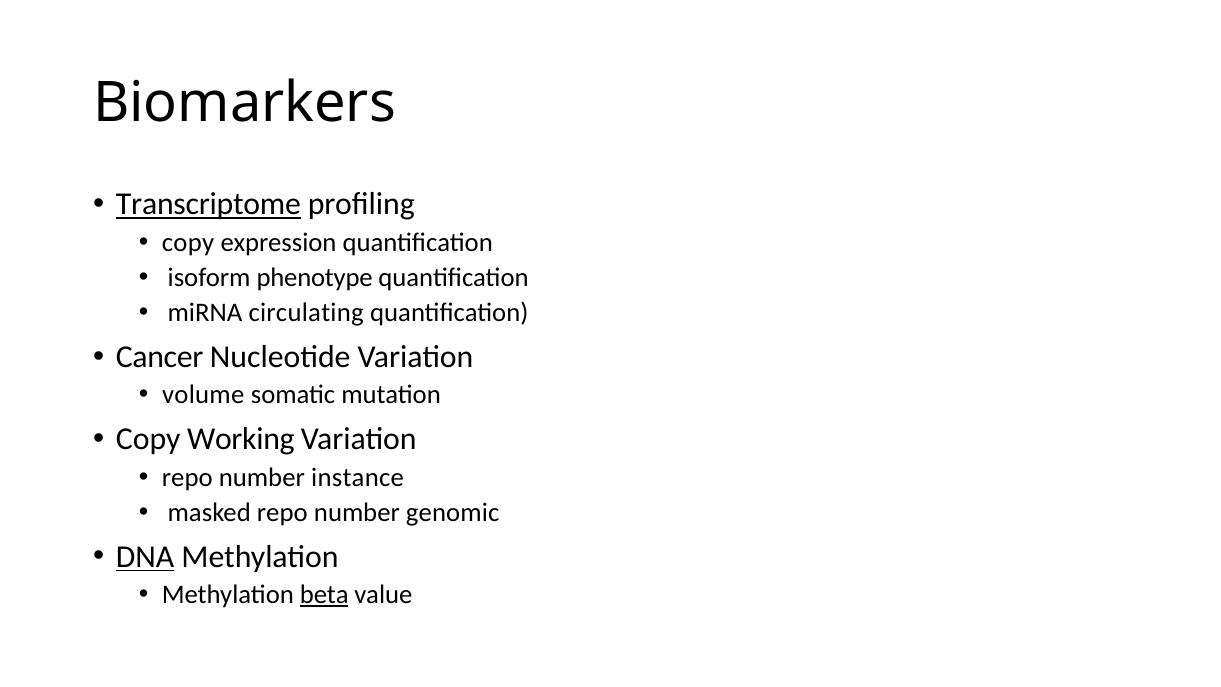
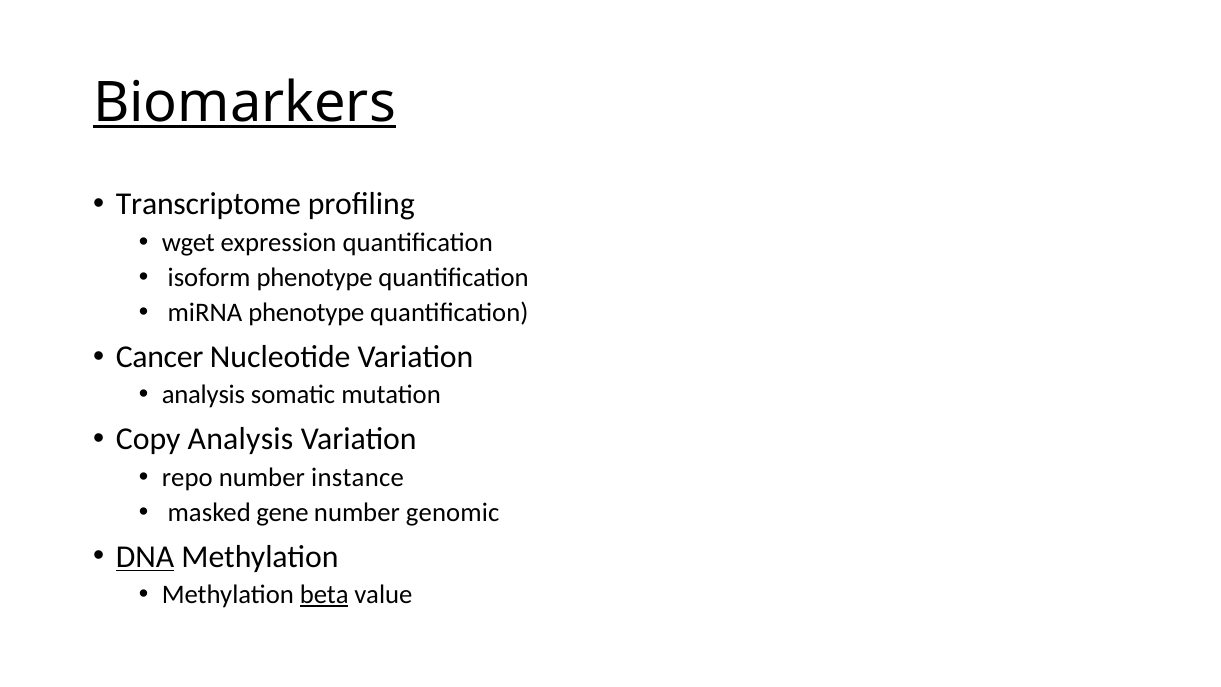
Biomarkers underline: none -> present
Transcriptome underline: present -> none
copy at (188, 242): copy -> wget
miRNA circulating: circulating -> phenotype
volume at (203, 395): volume -> analysis
Copy Working: Working -> Analysis
masked repo: repo -> gene
